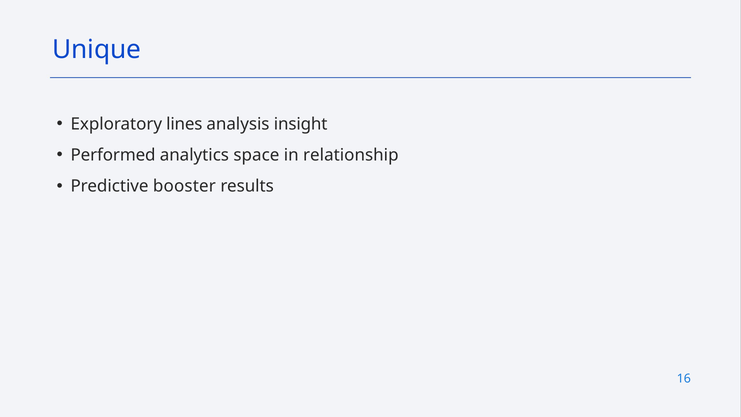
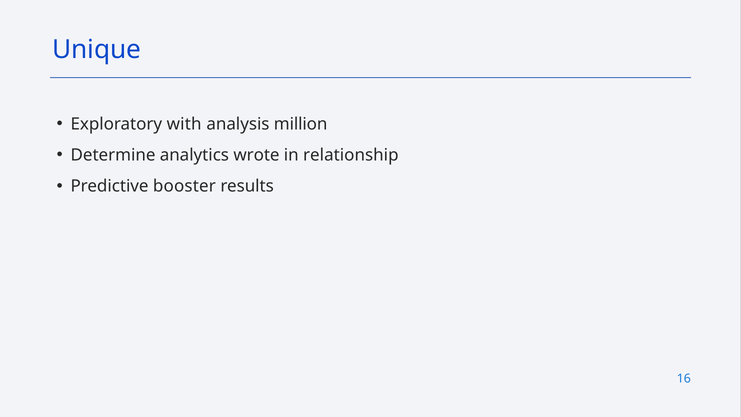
lines: lines -> with
insight: insight -> million
Performed: Performed -> Determine
space: space -> wrote
